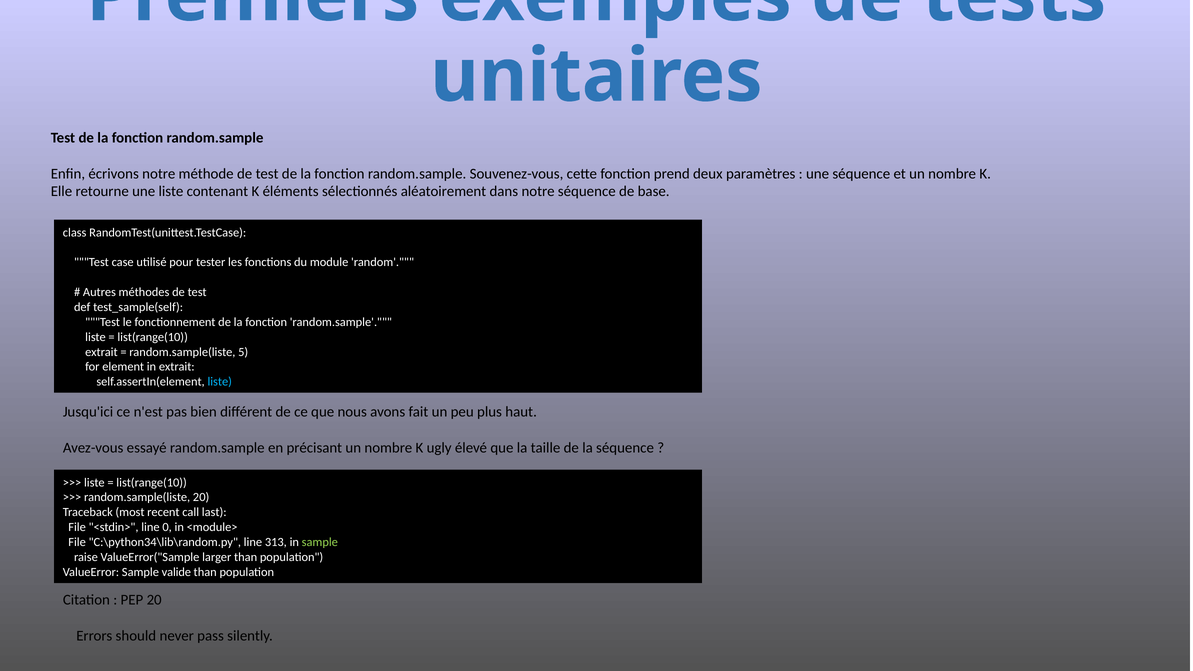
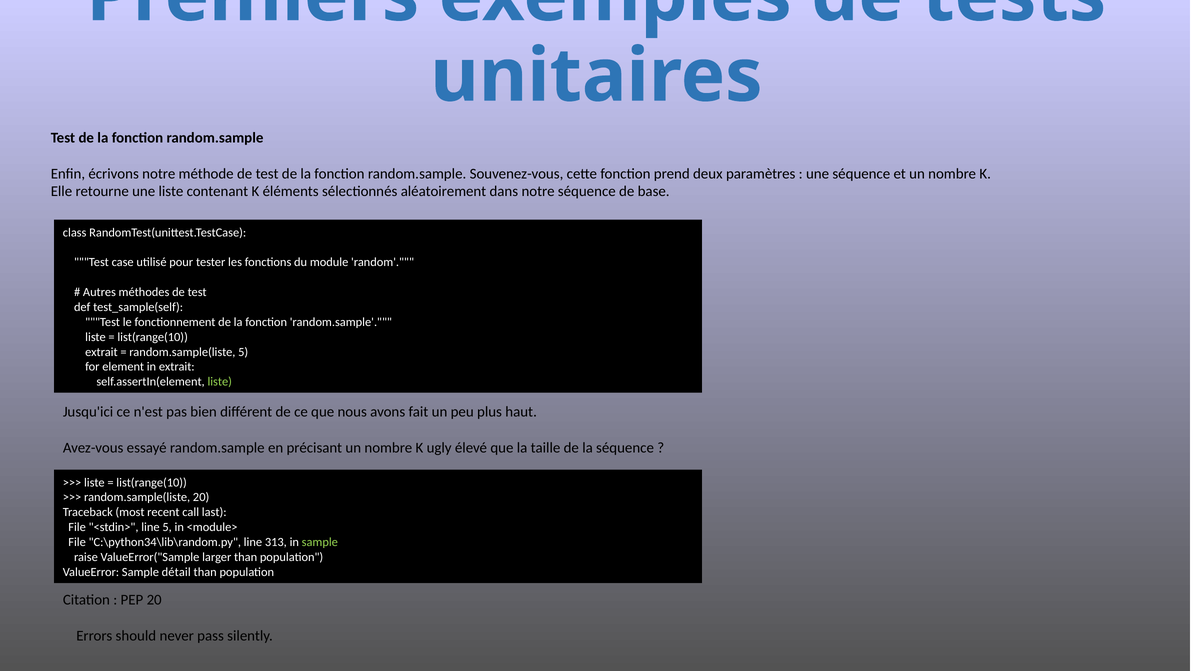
liste at (220, 382) colour: light blue -> light green
line 0: 0 -> 5
valide: valide -> détail
